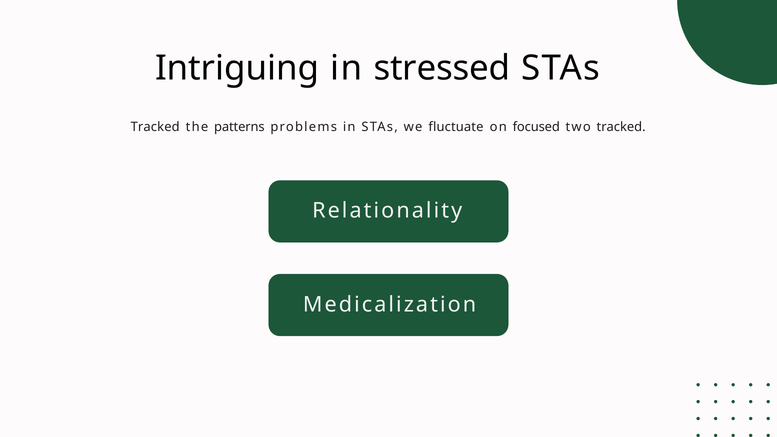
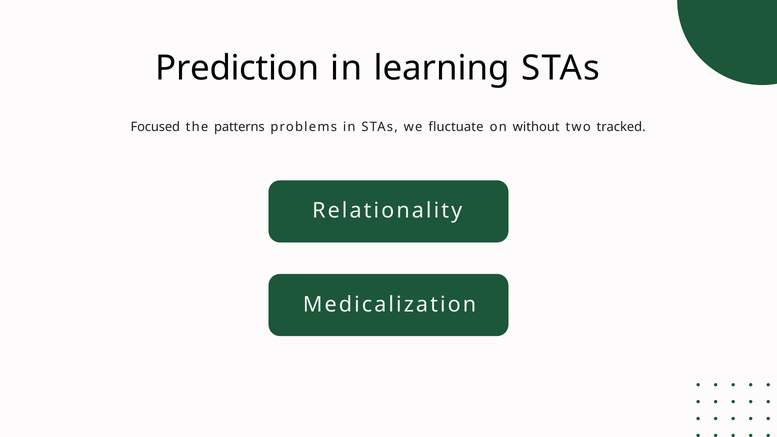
Intriguing: Intriguing -> Prediction
stressed: stressed -> learning
Tracked at (155, 127): Tracked -> Focused
focused: focused -> without
